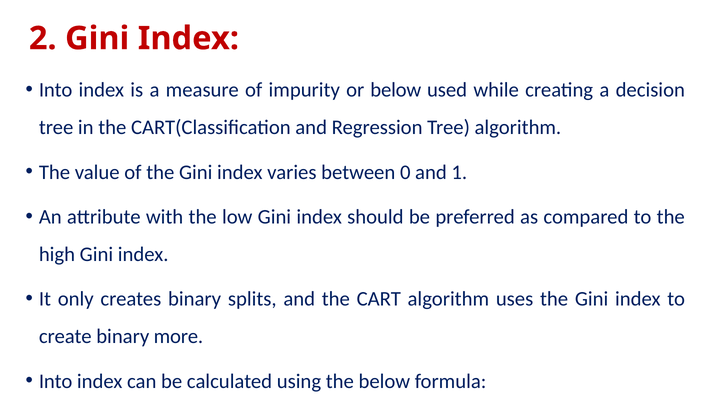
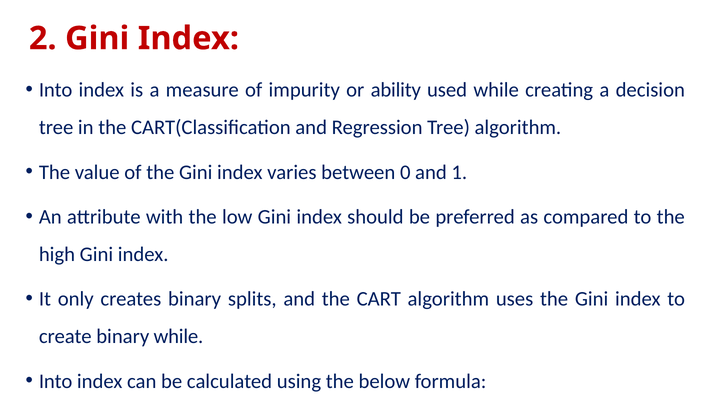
or below: below -> ability
binary more: more -> while
